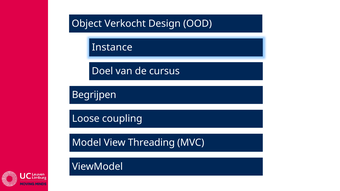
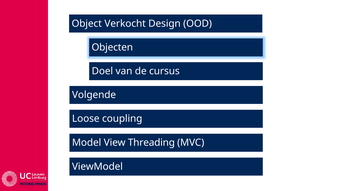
Instance: Instance -> Objecten
Begrijpen: Begrijpen -> Volgende
